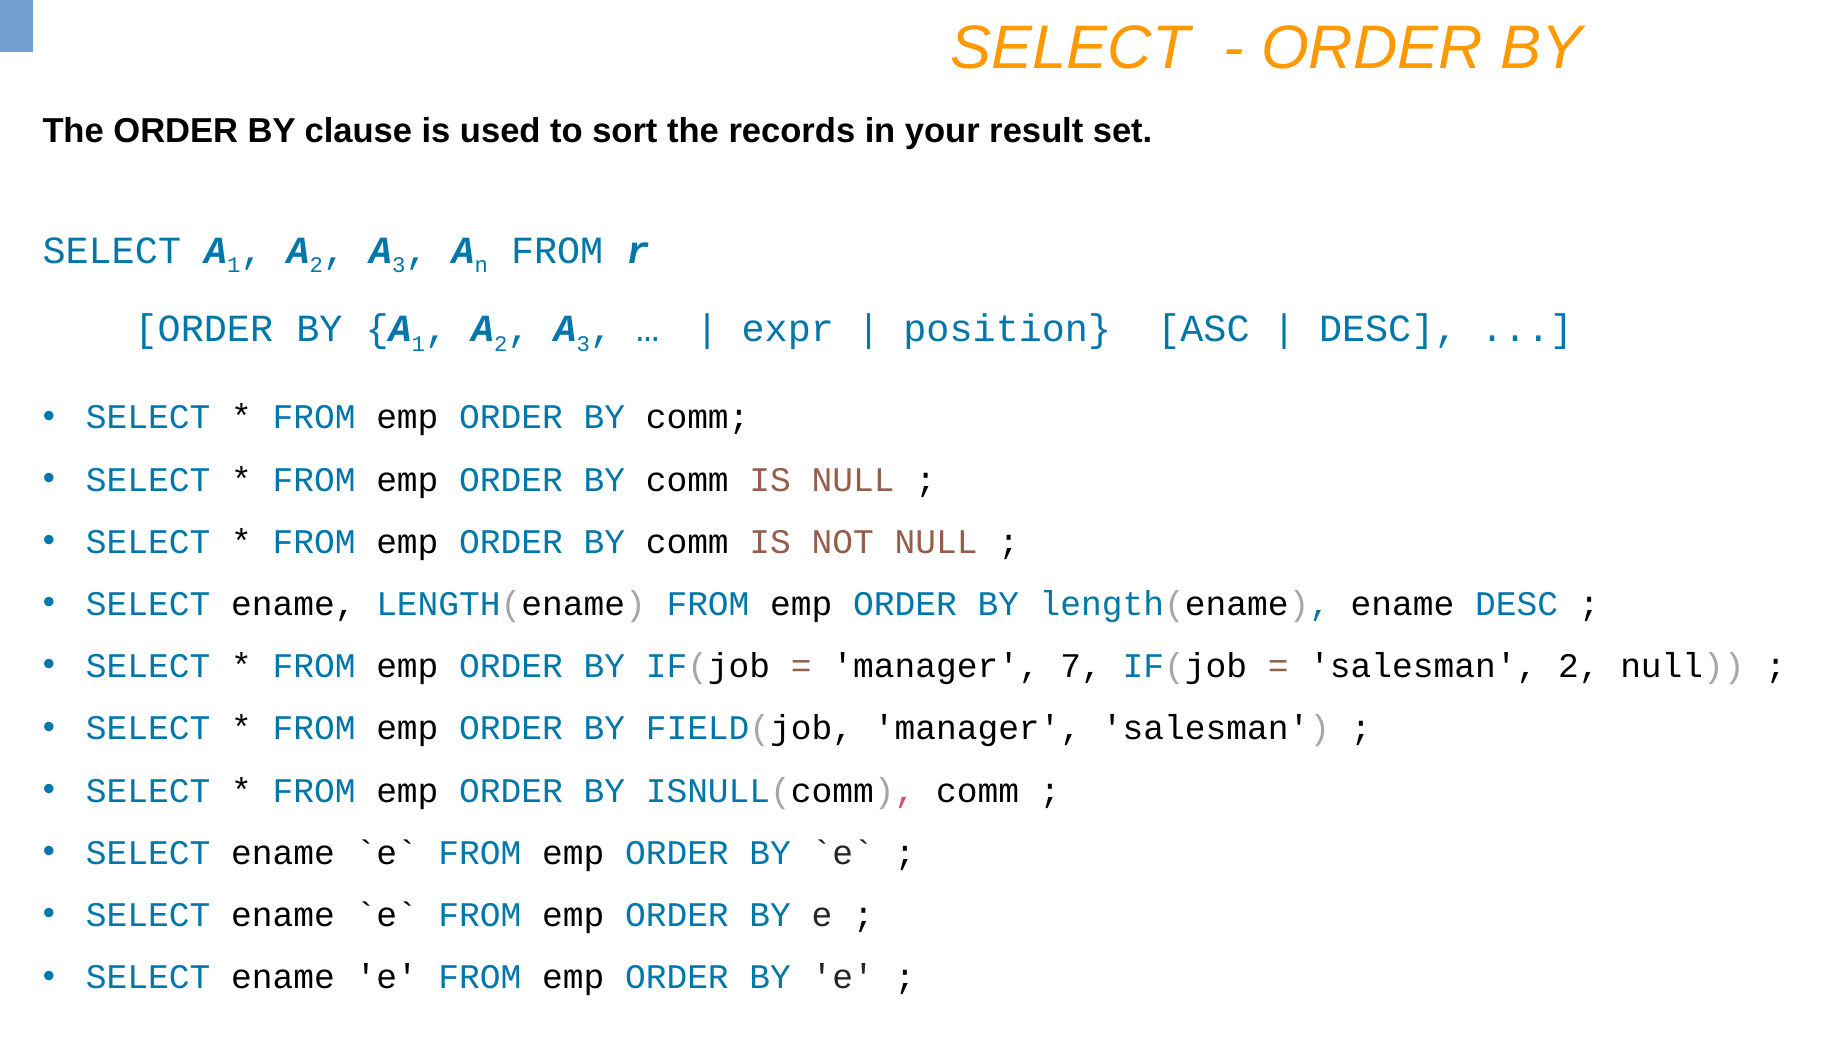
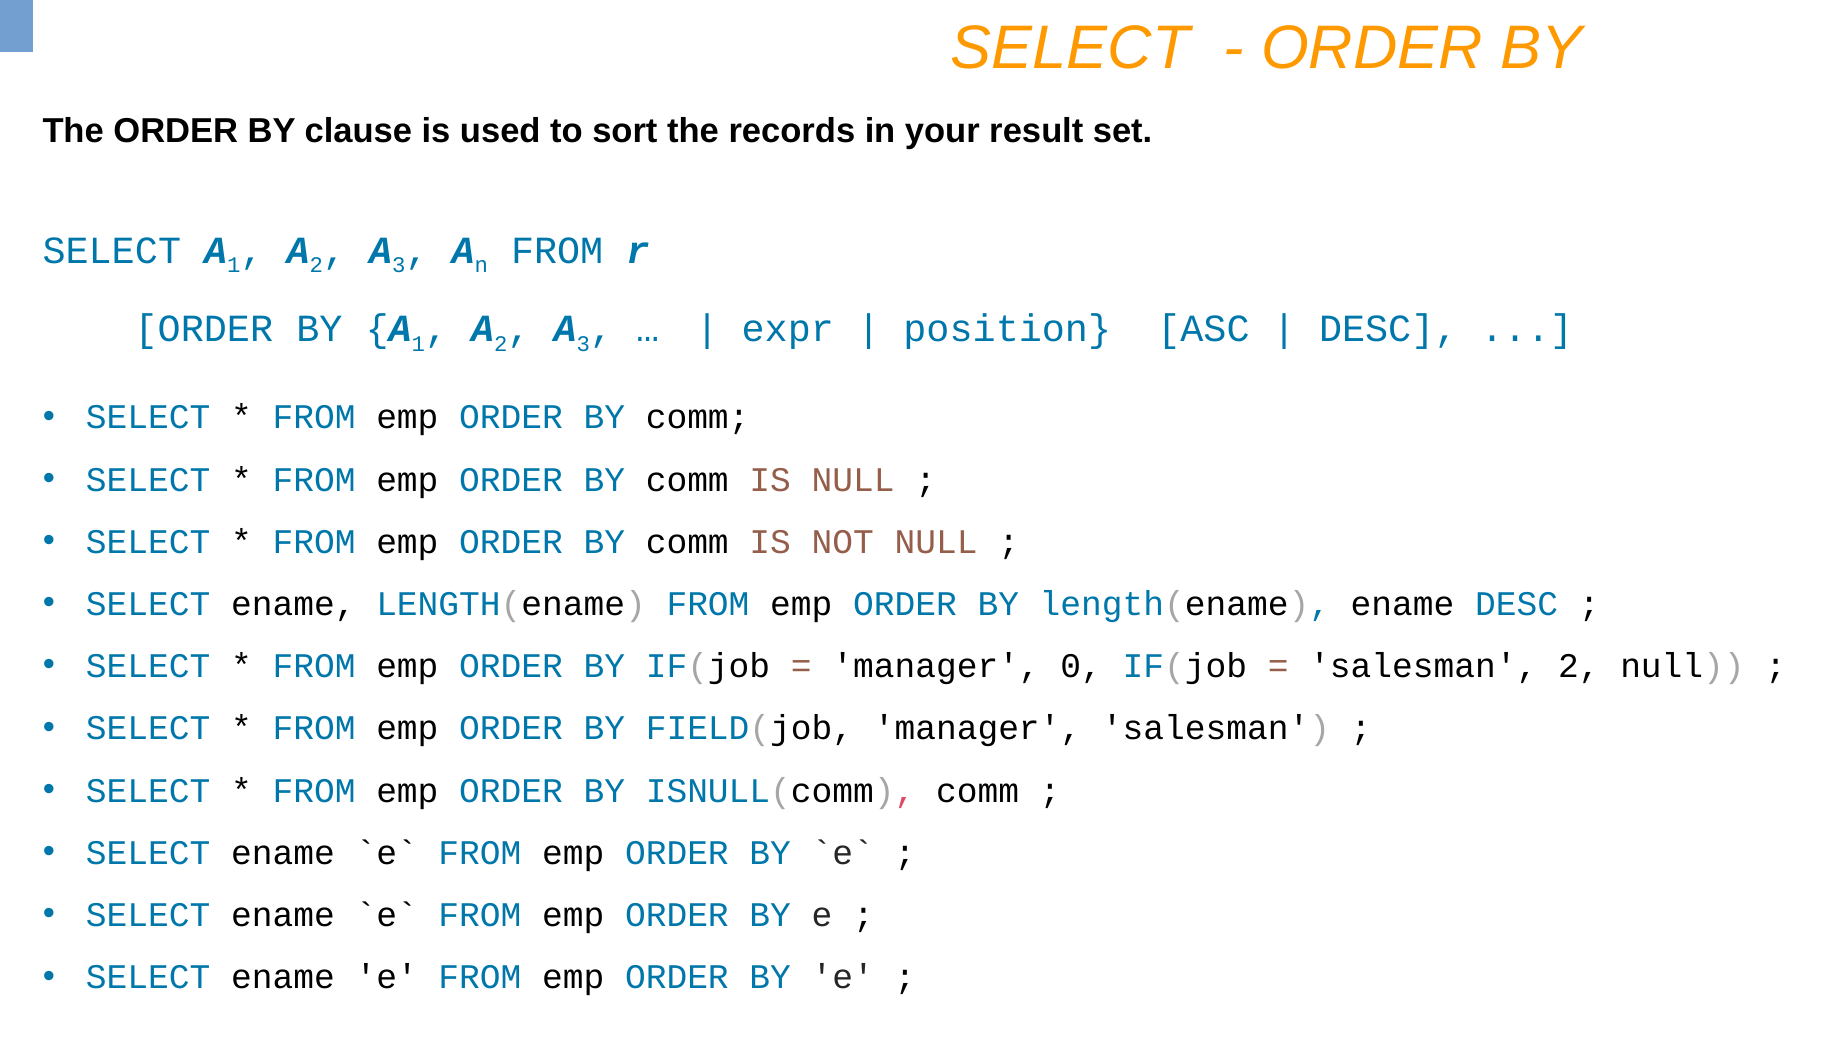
7: 7 -> 0
